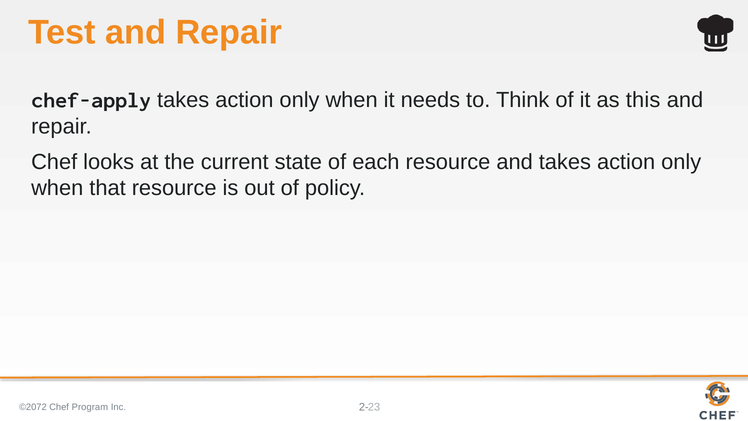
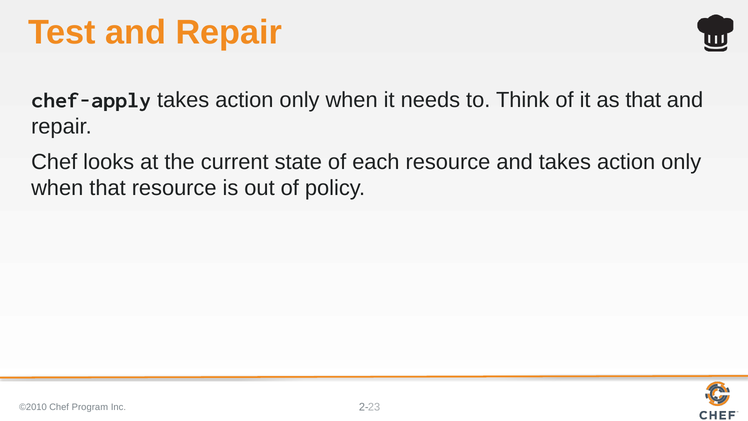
as this: this -> that
©2072: ©2072 -> ©2010
